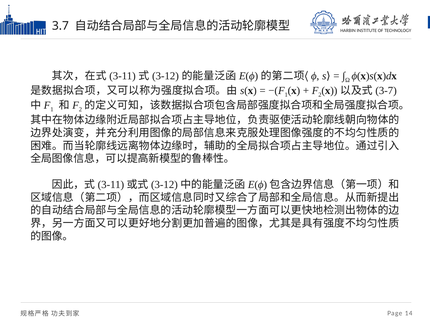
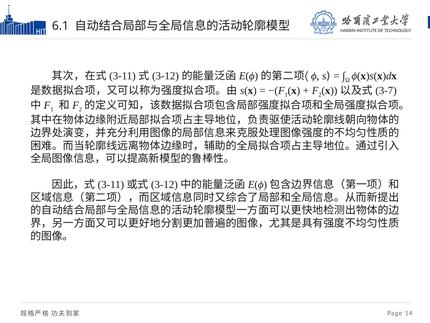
3.7: 3.7 -> 6.1
